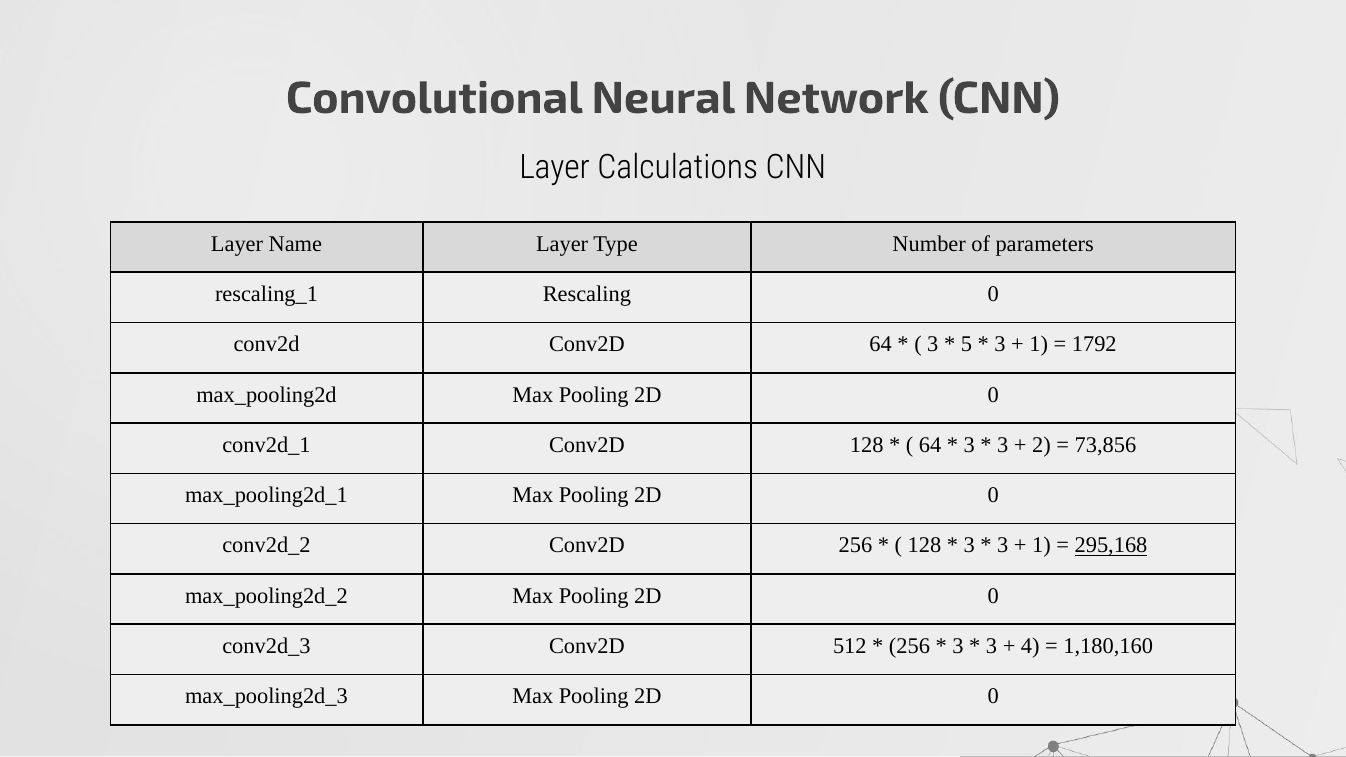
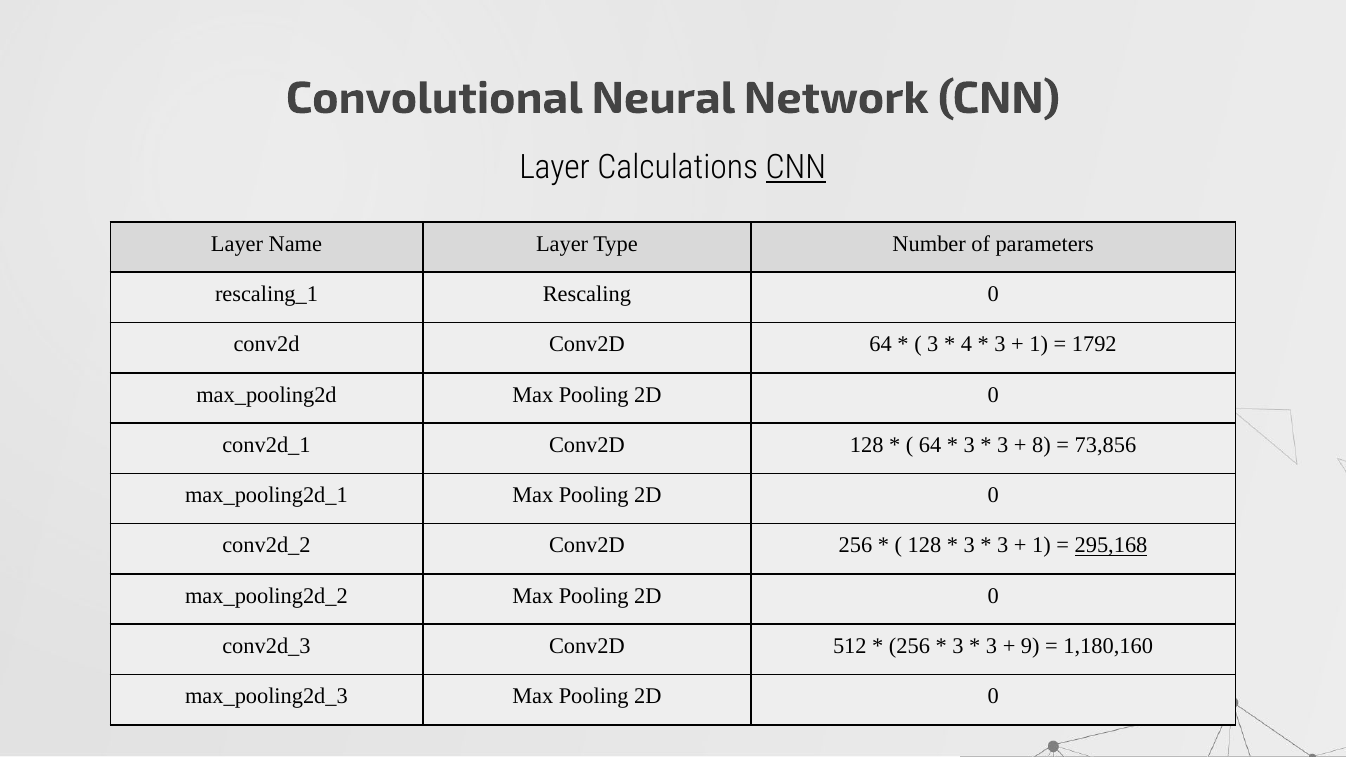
CNN at (796, 167) underline: none -> present
5: 5 -> 4
2: 2 -> 8
4: 4 -> 9
